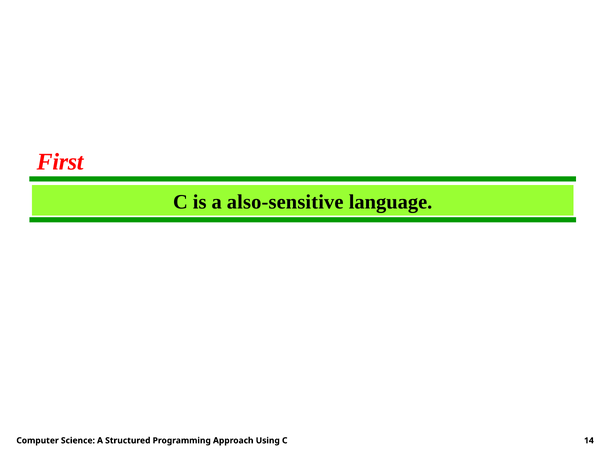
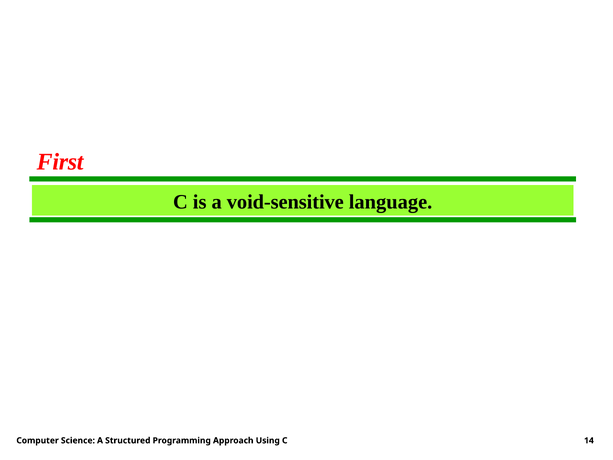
also-sensitive: also-sensitive -> void-sensitive
